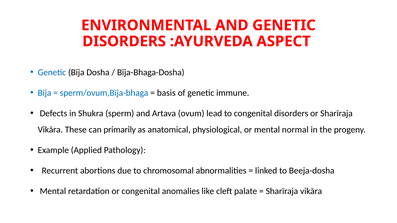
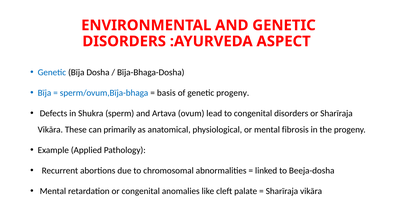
genetic immune: immune -> progeny
normal: normal -> fibrosis
